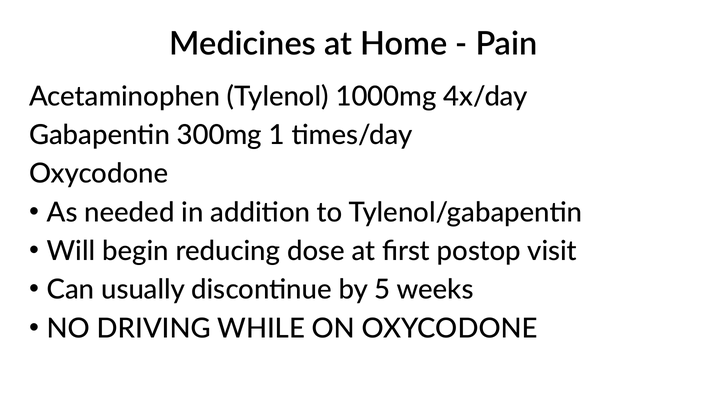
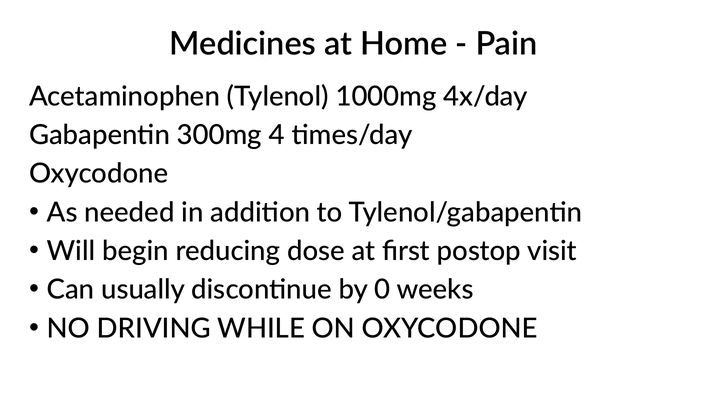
1: 1 -> 4
5: 5 -> 0
